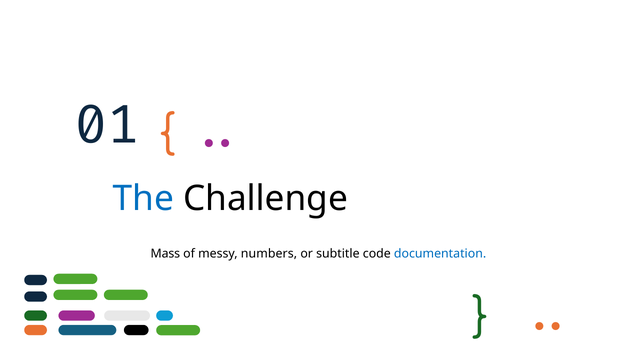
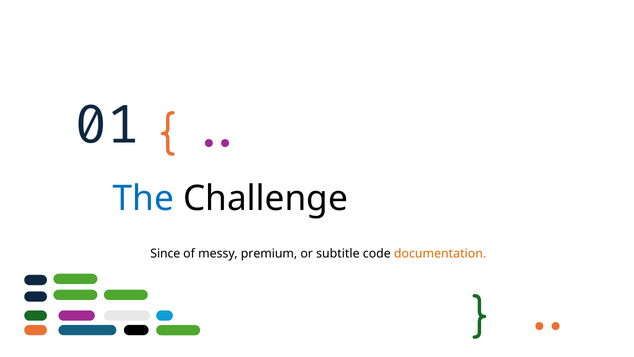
Mass: Mass -> Since
numbers: numbers -> premium
documentation colour: blue -> orange
